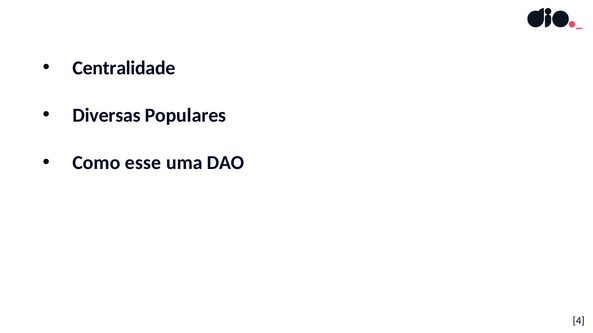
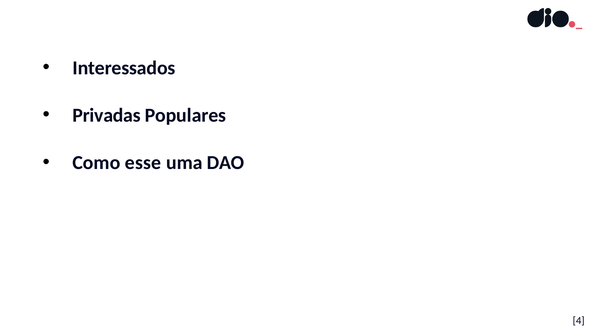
Centralidade: Centralidade -> Interessados
Diversas: Diversas -> Privadas
